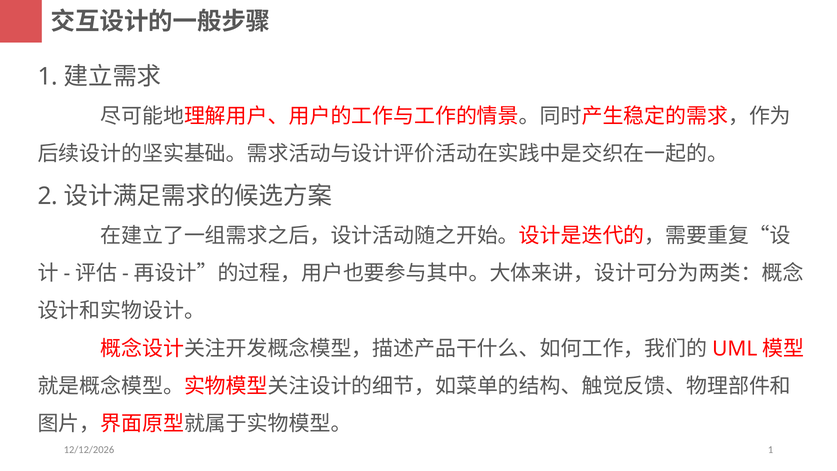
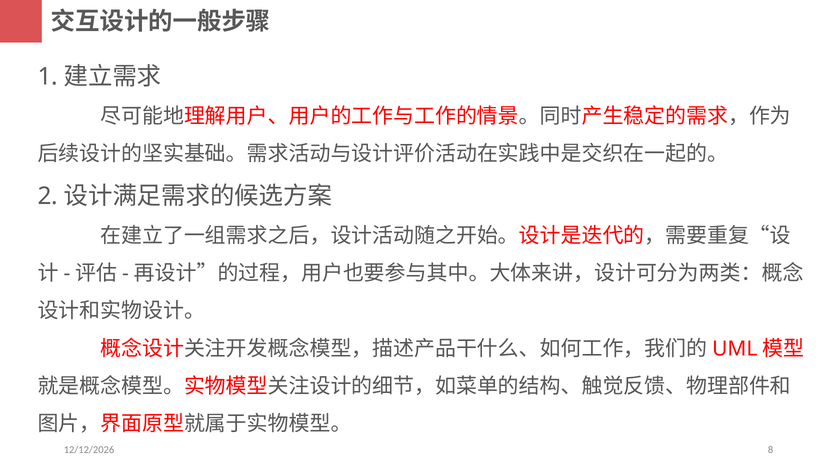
1 at (771, 450): 1 -> 8
